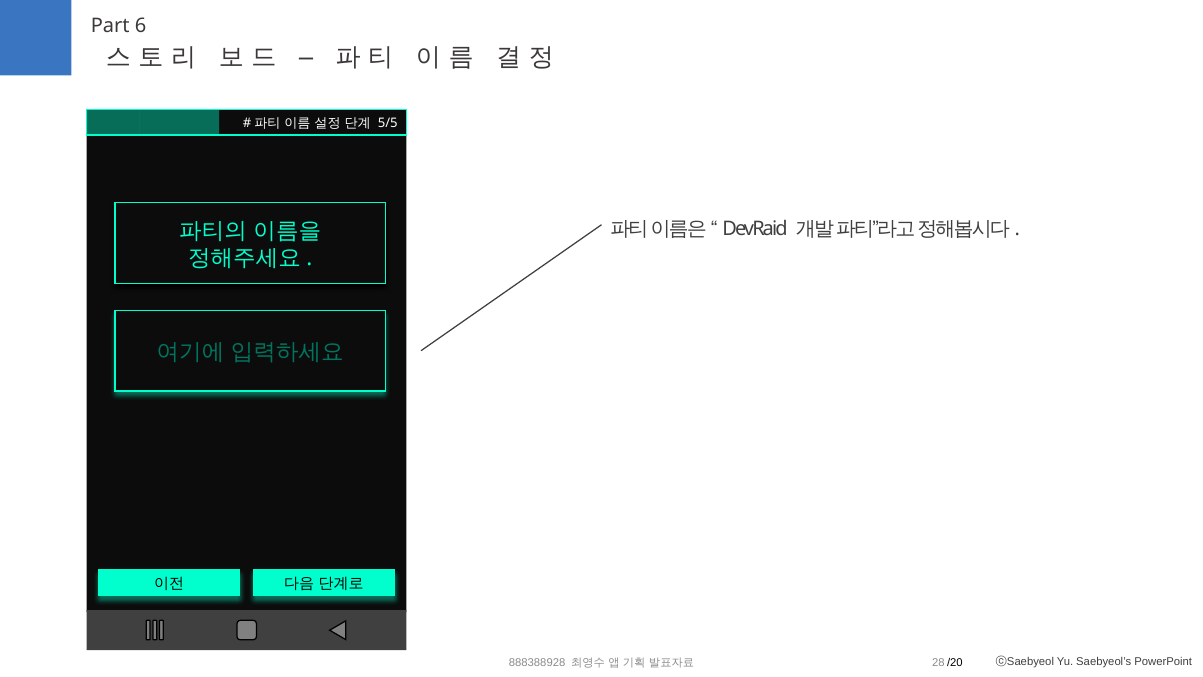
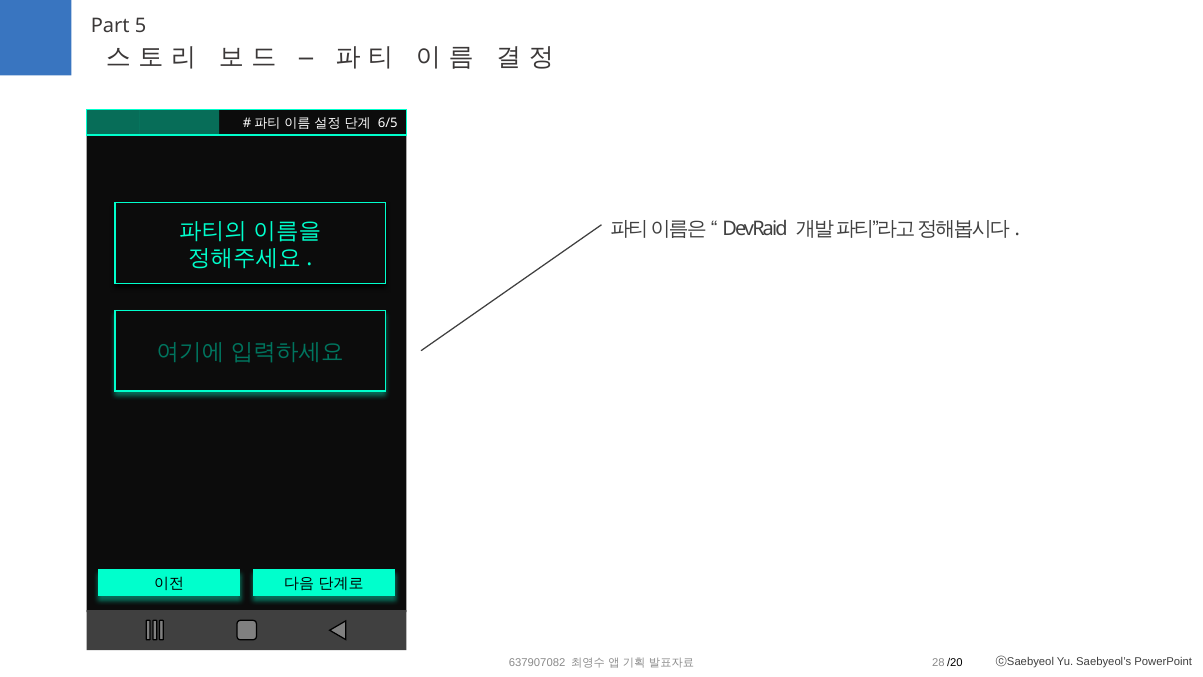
6: 6 -> 5
5/5: 5/5 -> 6/5
888388928: 888388928 -> 637907082
